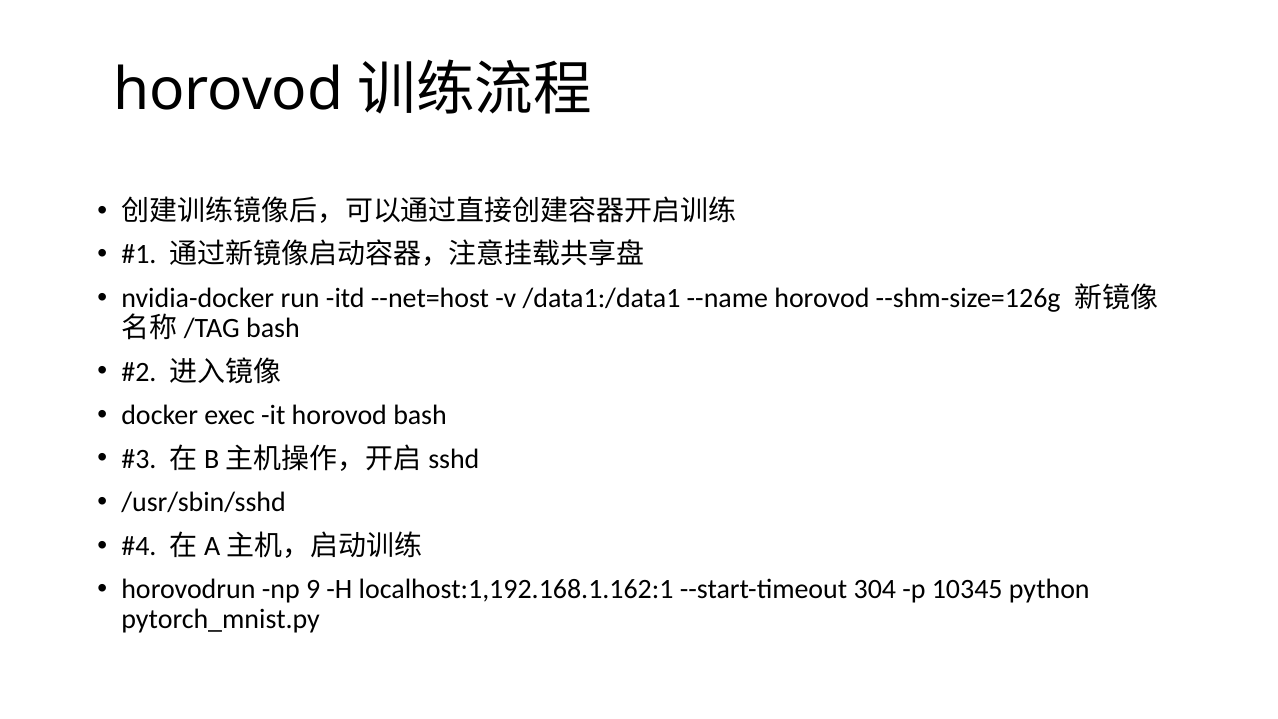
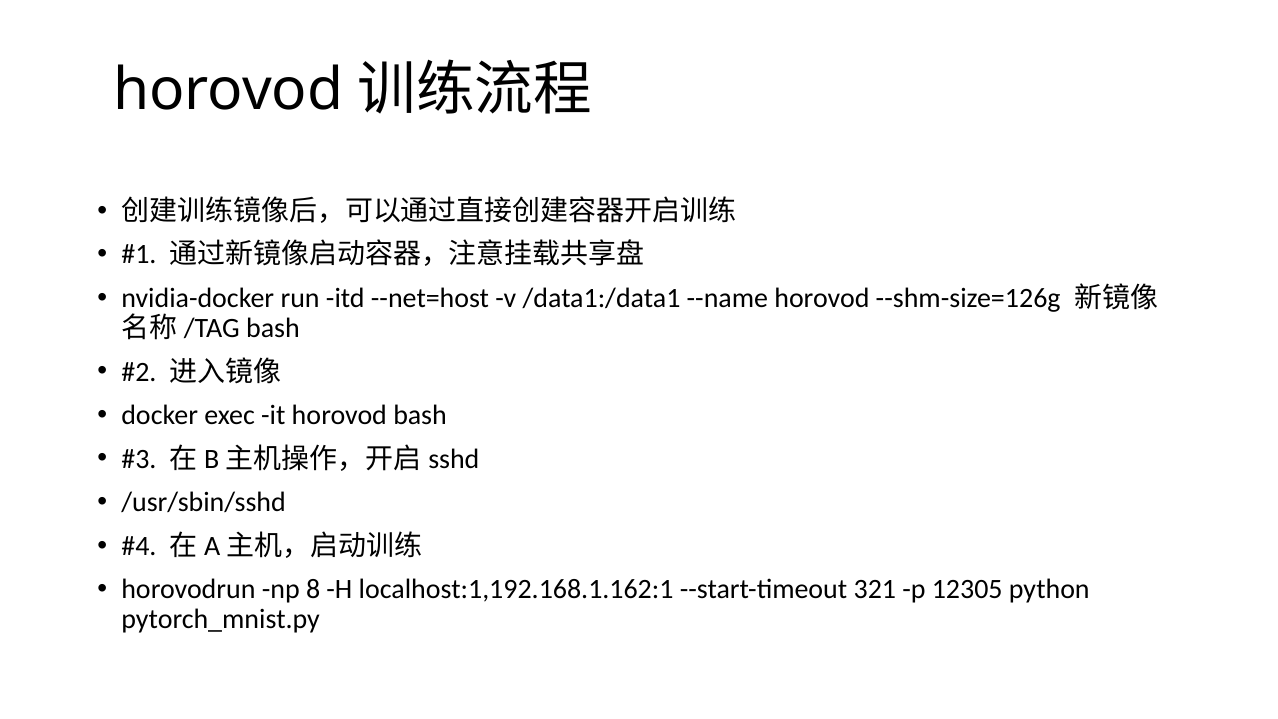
9: 9 -> 8
304: 304 -> 321
10345: 10345 -> 12305
